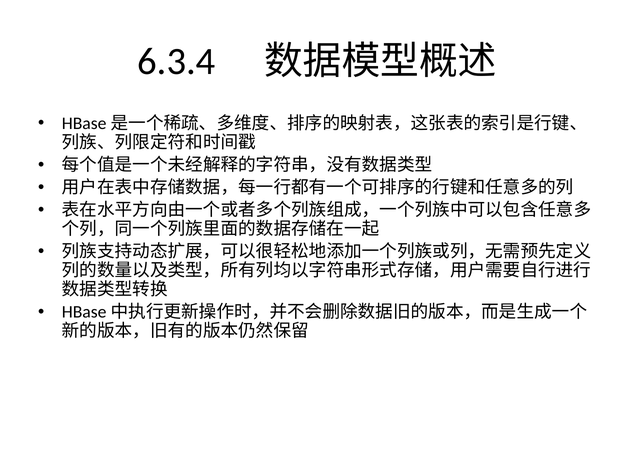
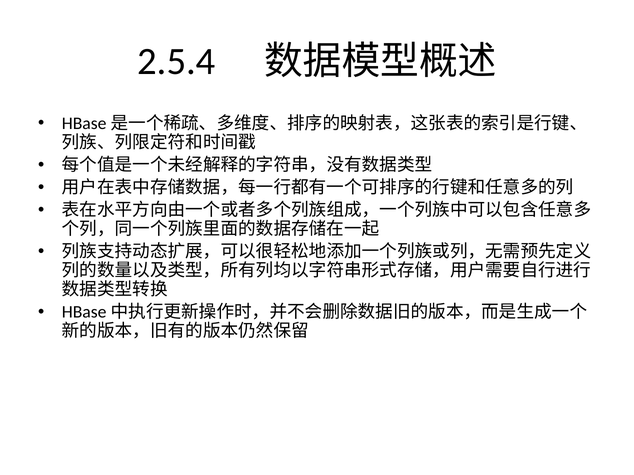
6.3.4: 6.3.4 -> 2.5.4
